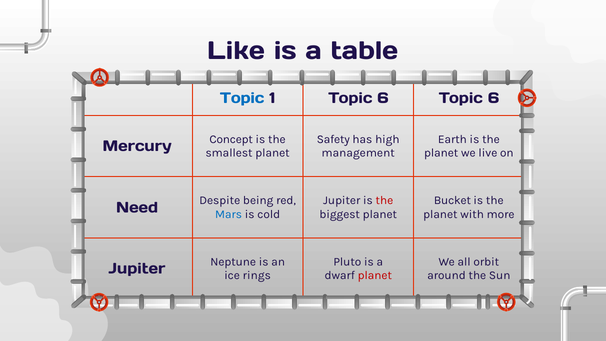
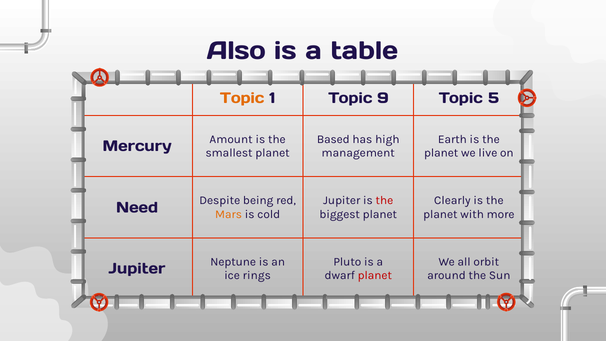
Like: Like -> Also
Topic at (242, 98) colour: blue -> orange
1 Topic 6: 6 -> 9
6 at (494, 98): 6 -> 5
Concept: Concept -> Amount
Safety: Safety -> Based
Bucket: Bucket -> Clearly
Mars colour: blue -> orange
